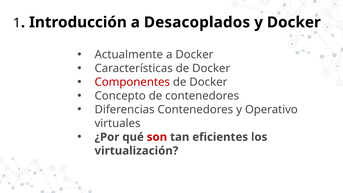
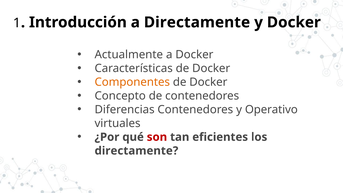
a Desacoplados: Desacoplados -> Directamente
Componentes colour: red -> orange
virtualización at (136, 151): virtualización -> directamente
